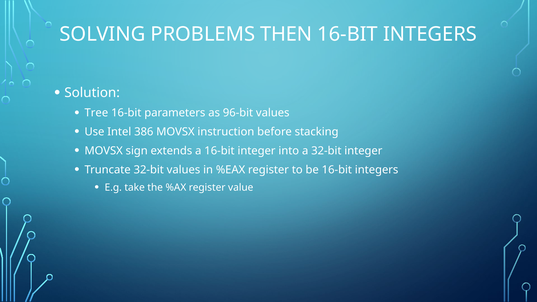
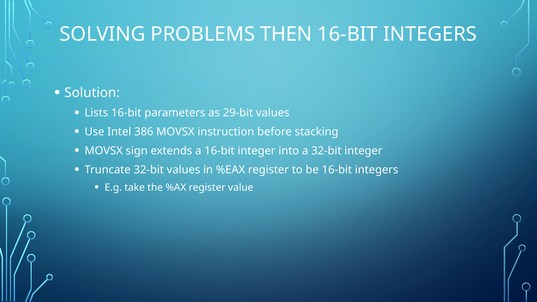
Tree: Tree -> Lists
96-bit: 96-bit -> 29-bit
